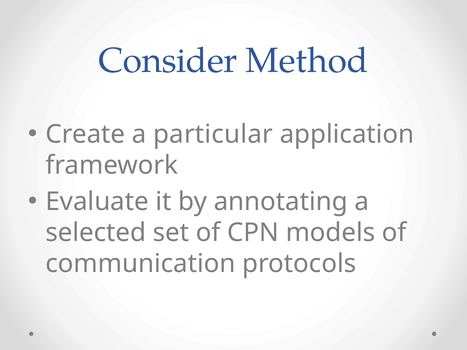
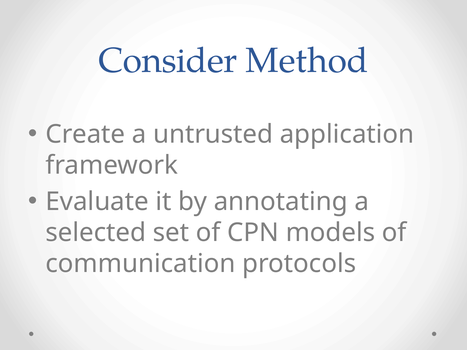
particular: particular -> untrusted
